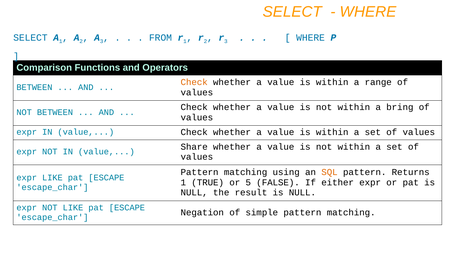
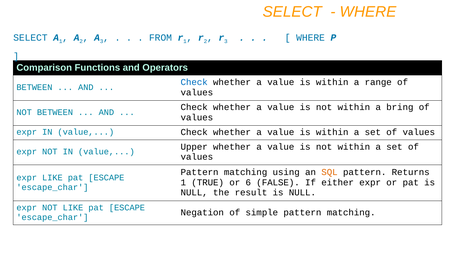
Check at (194, 82) colour: orange -> blue
Share: Share -> Upper
5: 5 -> 6
